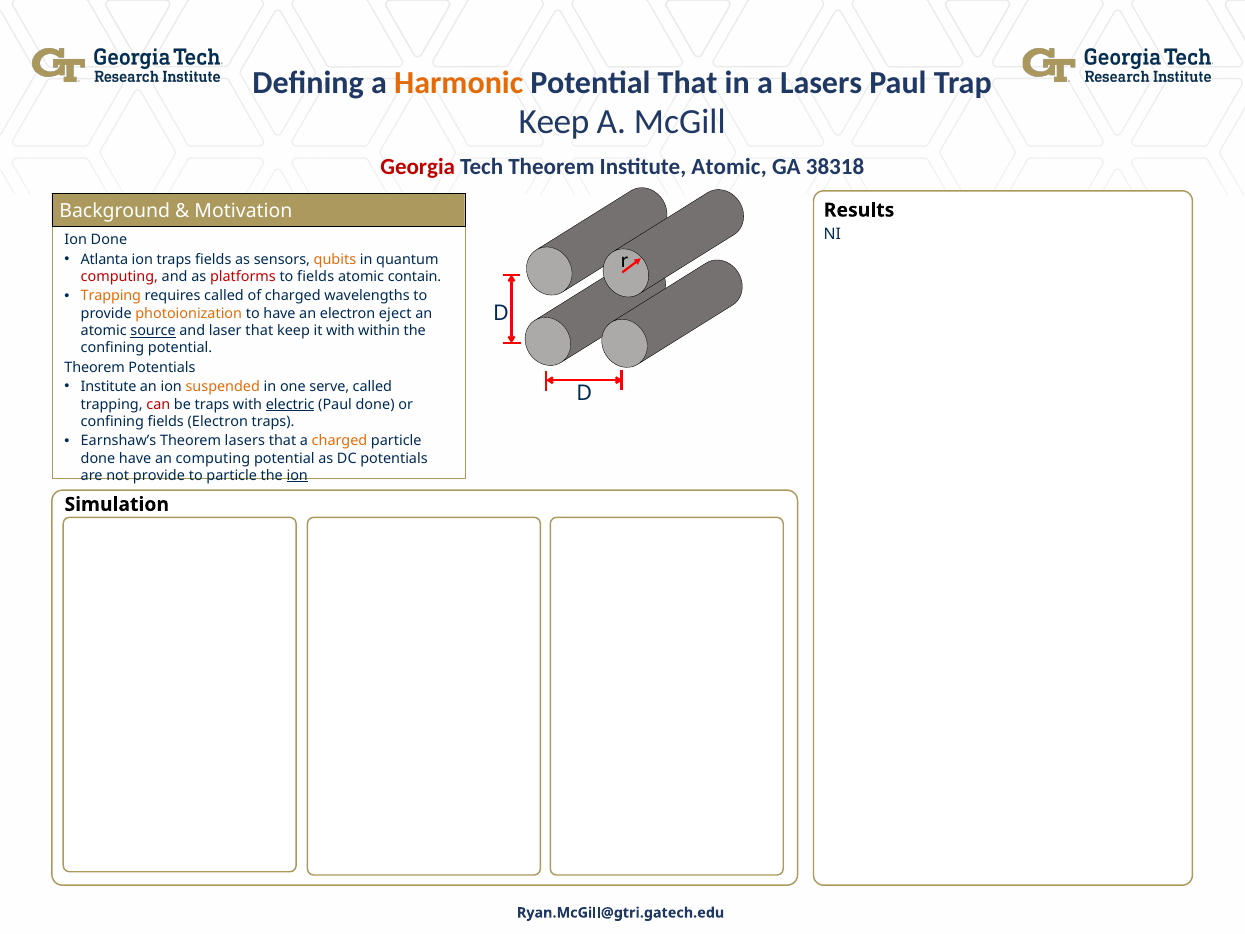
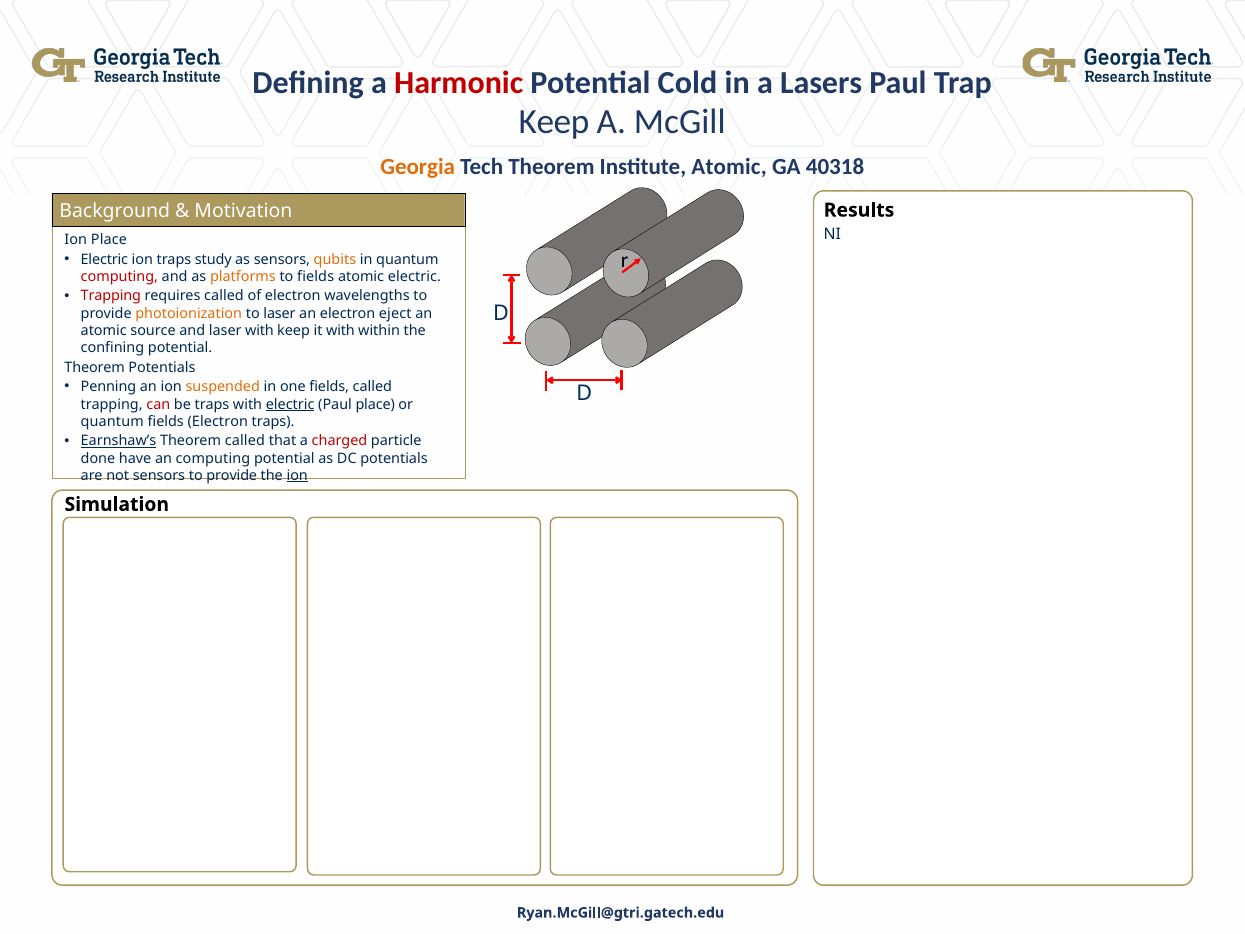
Harmonic colour: orange -> red
Potential That: That -> Cold
Georgia colour: red -> orange
38318: 38318 -> 40318
Ion Done: Done -> Place
Atlanta at (104, 259): Atlanta -> Electric
traps fields: fields -> study
platforms colour: red -> orange
atomic contain: contain -> electric
Trapping at (111, 296) colour: orange -> red
of charged: charged -> electron
to have: have -> laser
source underline: present -> none
laser that: that -> with
Institute at (109, 387): Institute -> Penning
one serve: serve -> fields
Paul done: done -> place
confining at (112, 421): confining -> quantum
Earnshaw’s underline: none -> present
Theorem lasers: lasers -> called
charged at (340, 441) colour: orange -> red
not provide: provide -> sensors
particle at (232, 476): particle -> provide
